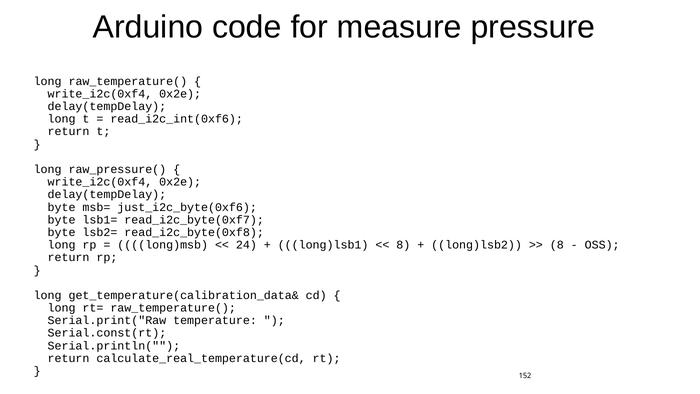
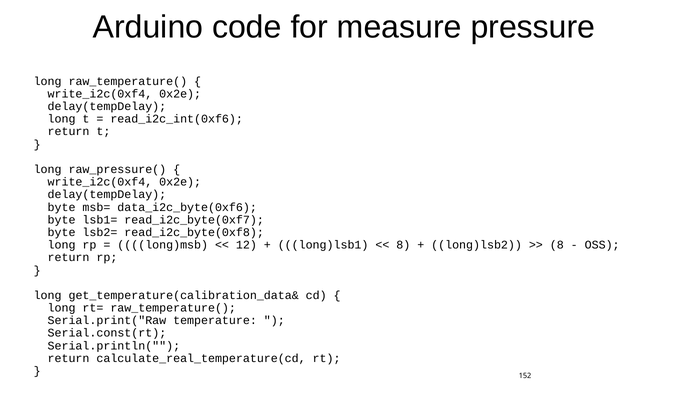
just_i2c_byte(0xf6: just_i2c_byte(0xf6 -> data_i2c_byte(0xf6
24: 24 -> 12
